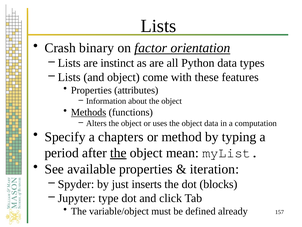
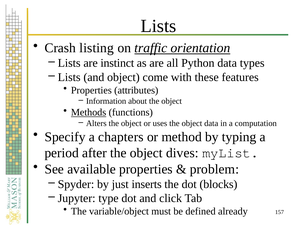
binary: binary -> listing
factor: factor -> traffic
the at (118, 153) underline: present -> none
mean: mean -> dives
iteration: iteration -> problem
